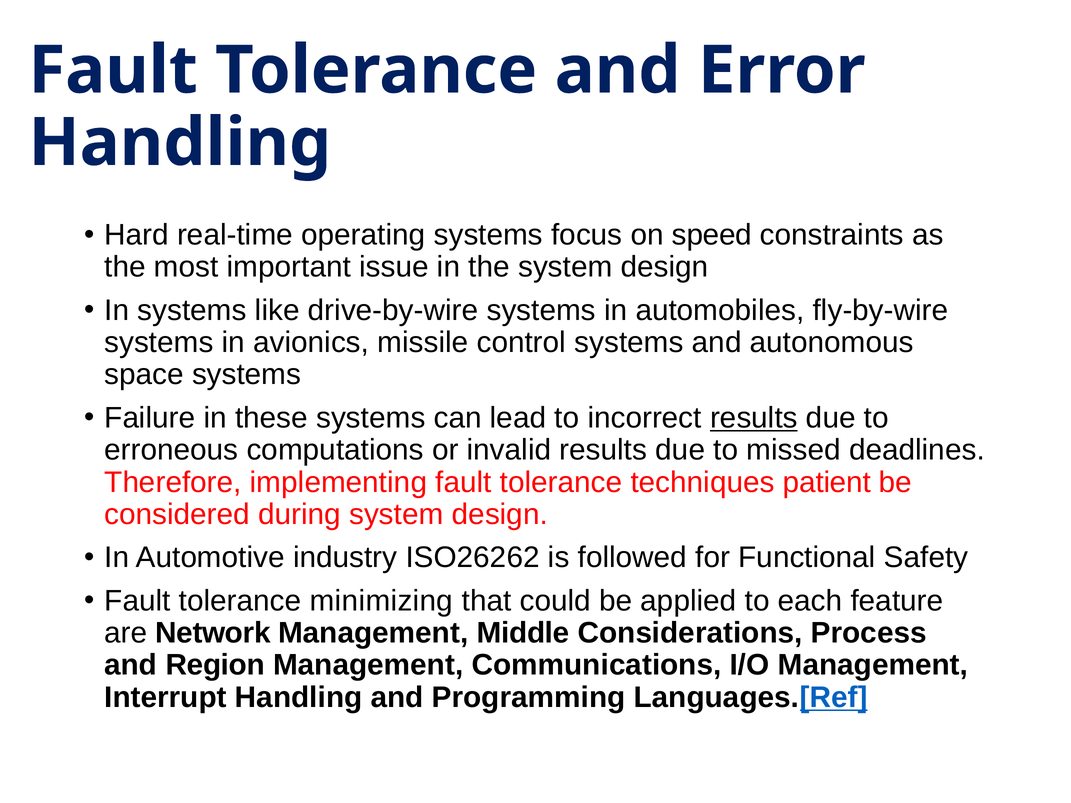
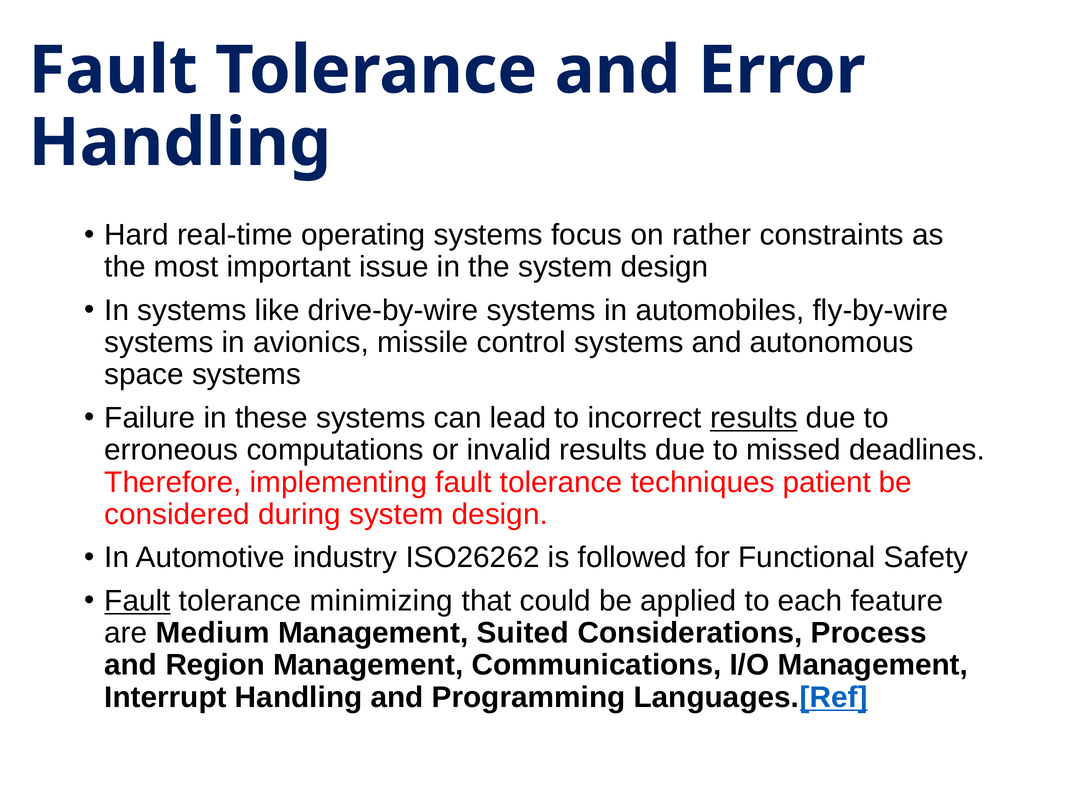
speed: speed -> rather
Fault at (137, 601) underline: none -> present
Network: Network -> Medium
Middle: Middle -> Suited
